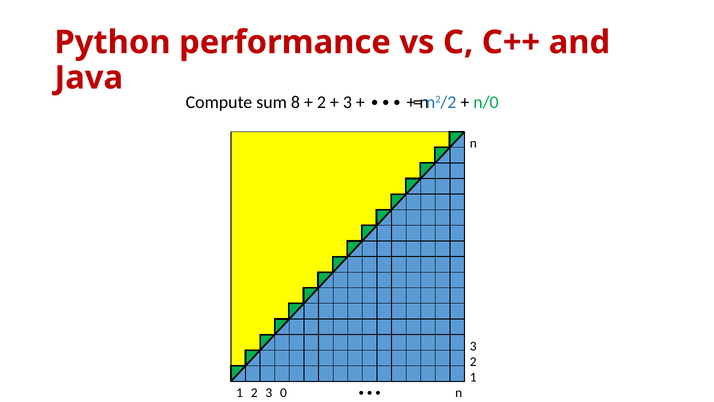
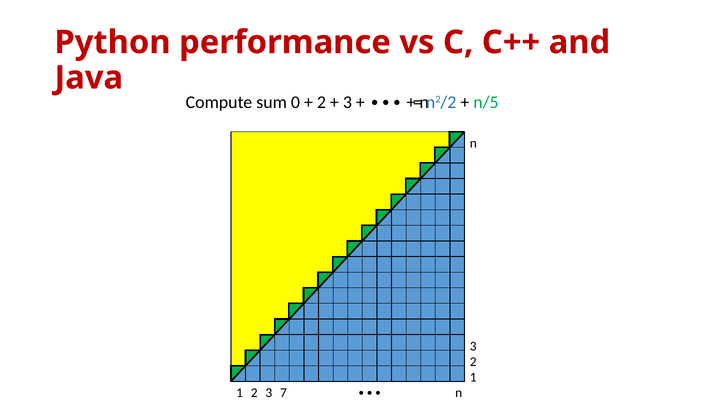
8: 8 -> 0
n/0: n/0 -> n/5
0: 0 -> 7
